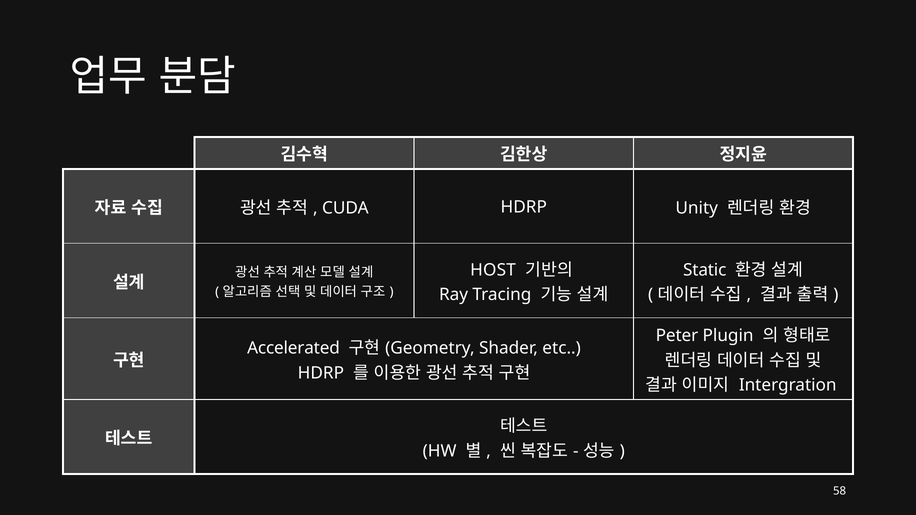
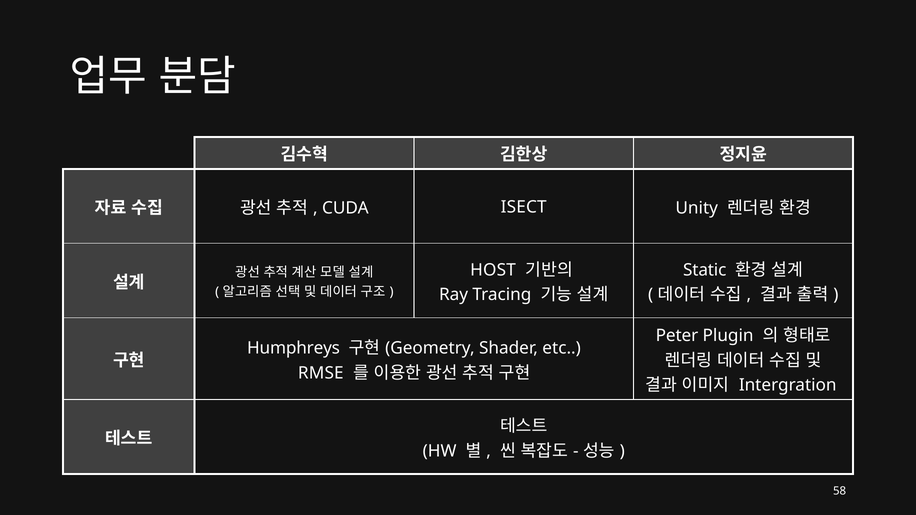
CUDA HDRP: HDRP -> ISECT
Accelerated: Accelerated -> Humphreys
HDRP at (321, 373): HDRP -> RMSE
